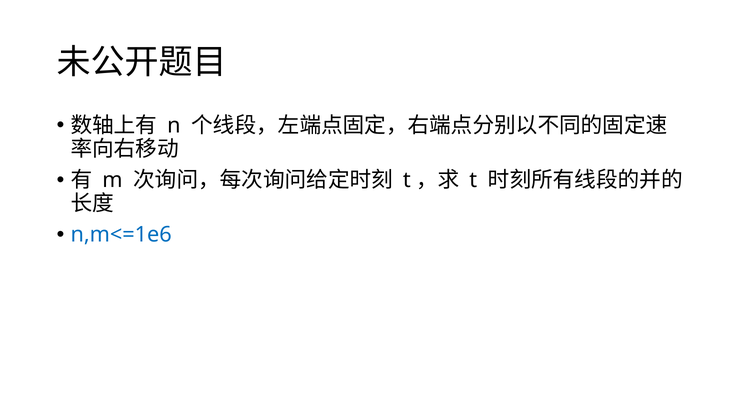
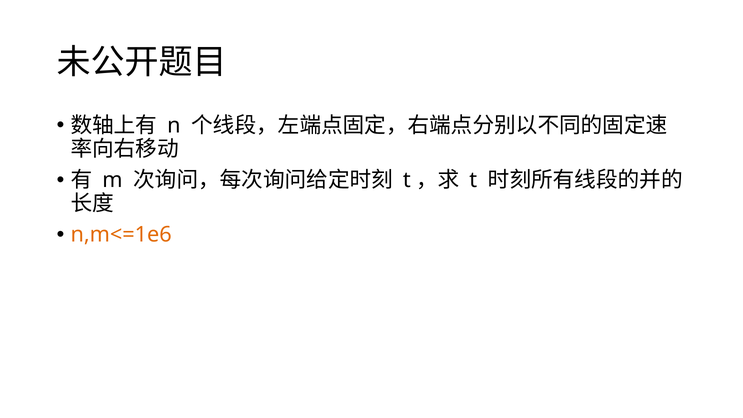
n,m<=1e6 colour: blue -> orange
